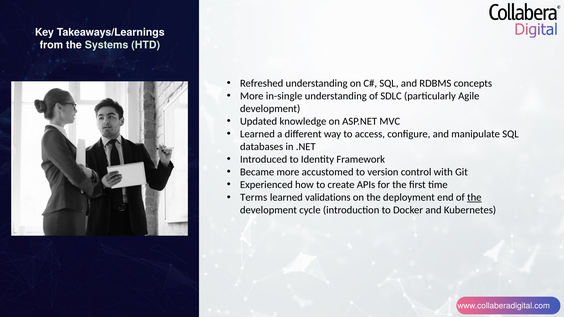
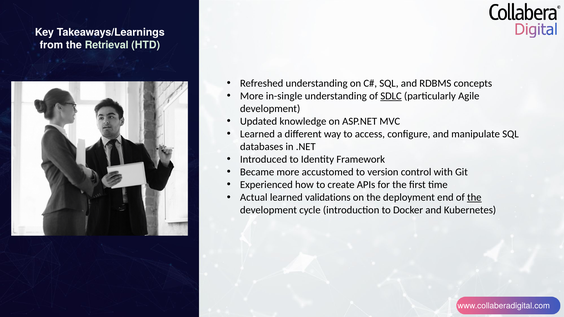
Systems: Systems -> Retrieval
SDLC underline: none -> present
Terms: Terms -> Actual
